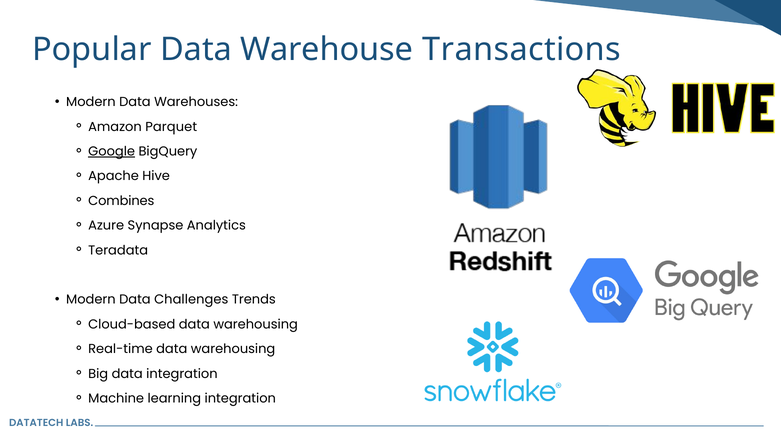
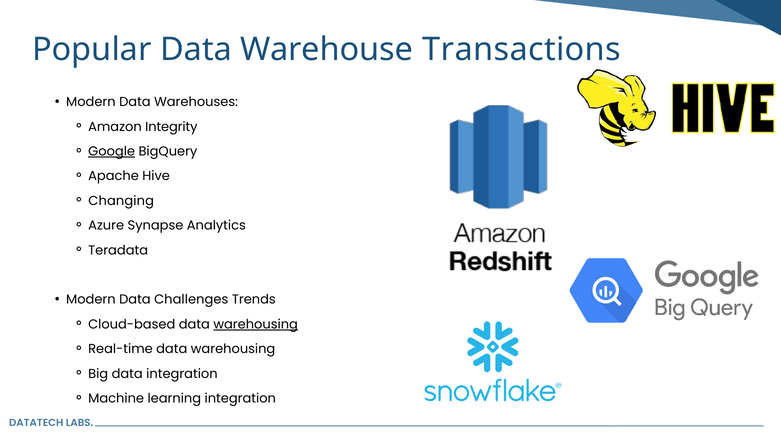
Parquet: Parquet -> Integrity
Combines: Combines -> Changing
warehousing at (256, 325) underline: none -> present
